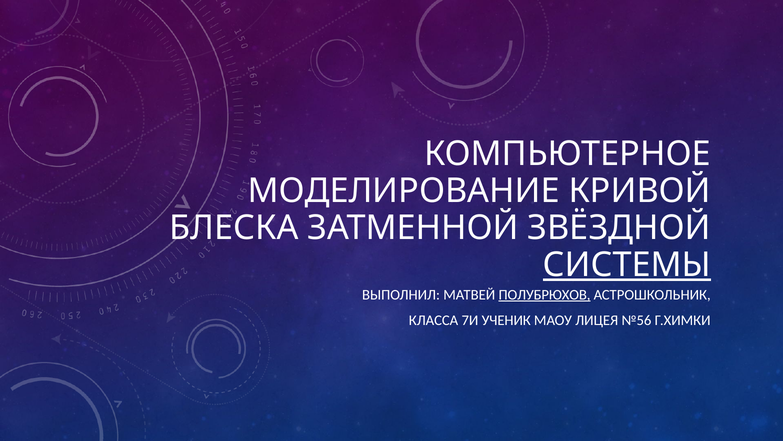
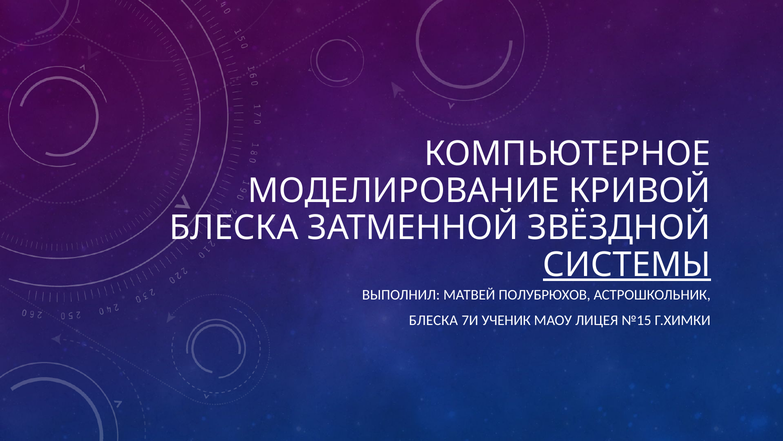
ПОЛУБРЮХОВ underline: present -> none
КЛАССА at (434, 320): КЛАССА -> БЛЕСКА
№56: №56 -> №15
